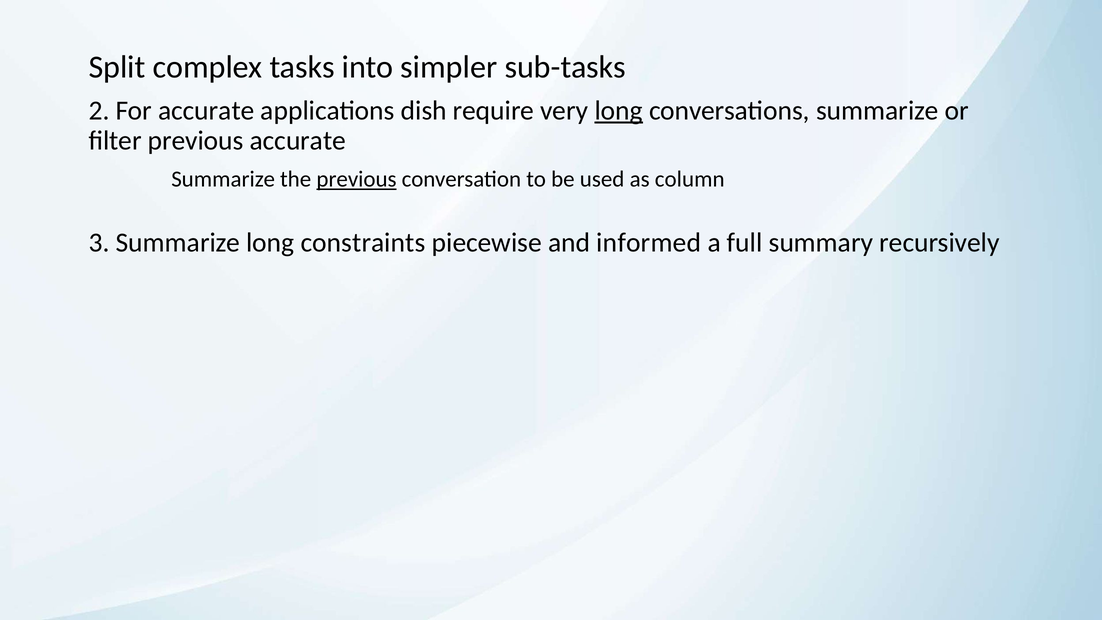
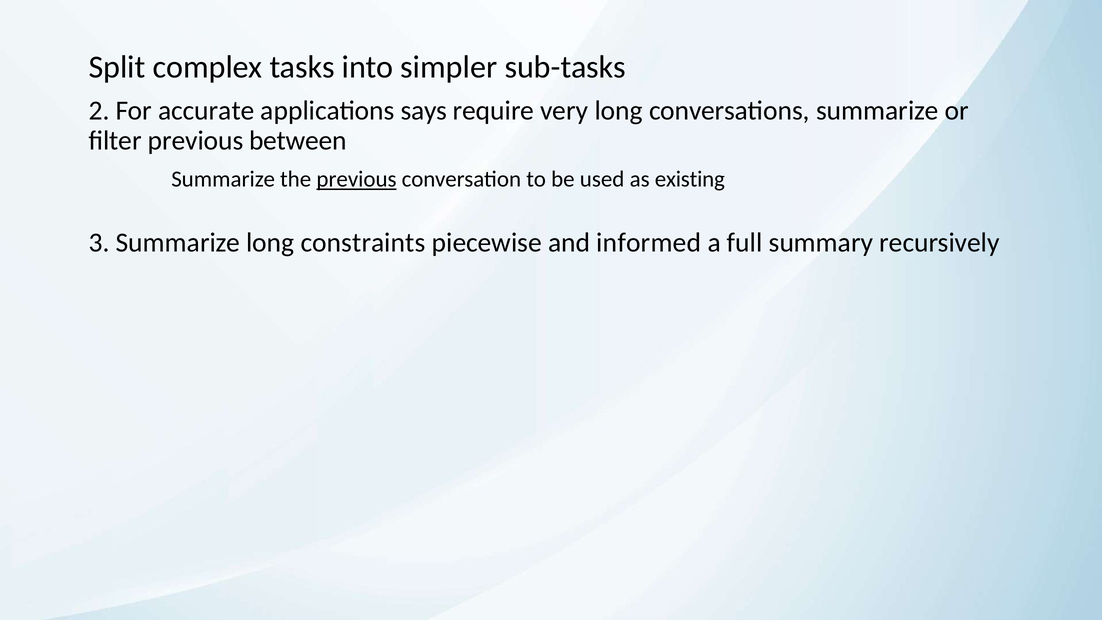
dish: dish -> says
long at (619, 111) underline: present -> none
previous accurate: accurate -> between
column: column -> existing
